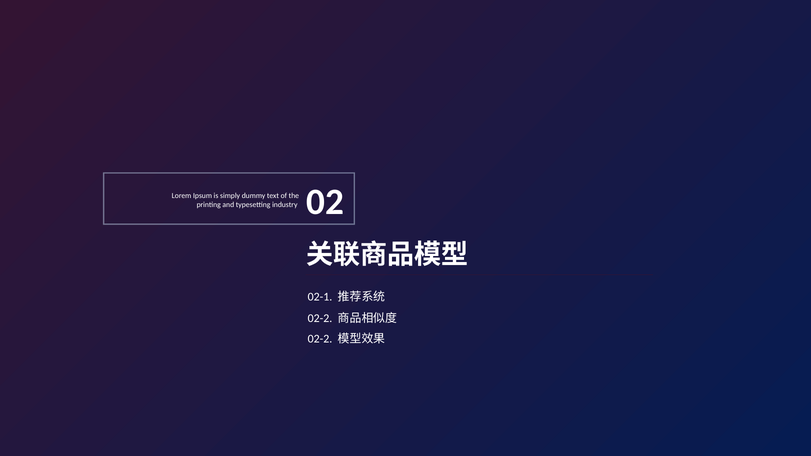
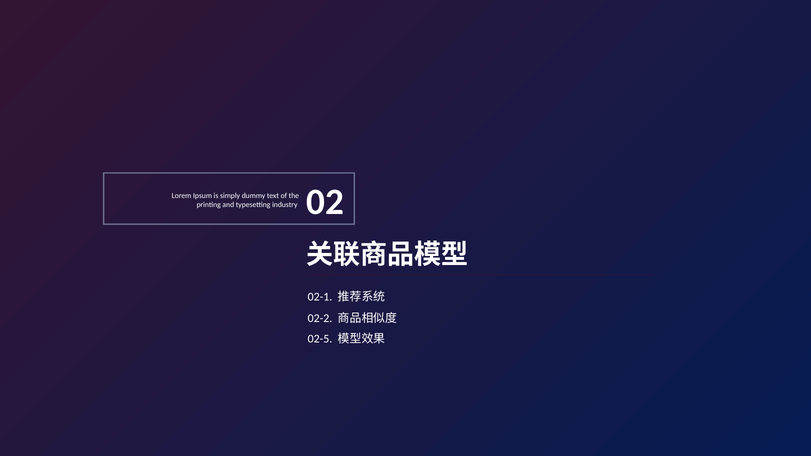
02-2 at (320, 339): 02-2 -> 02-5
